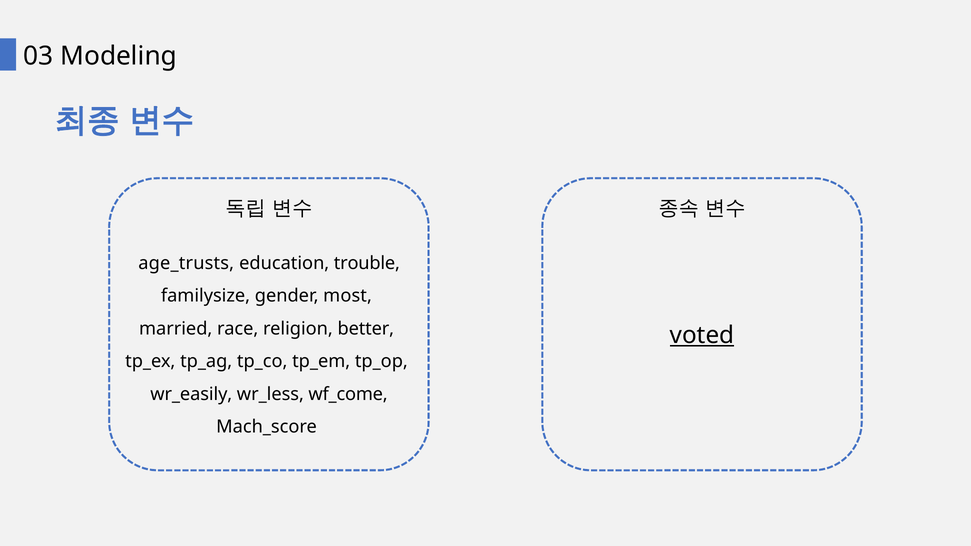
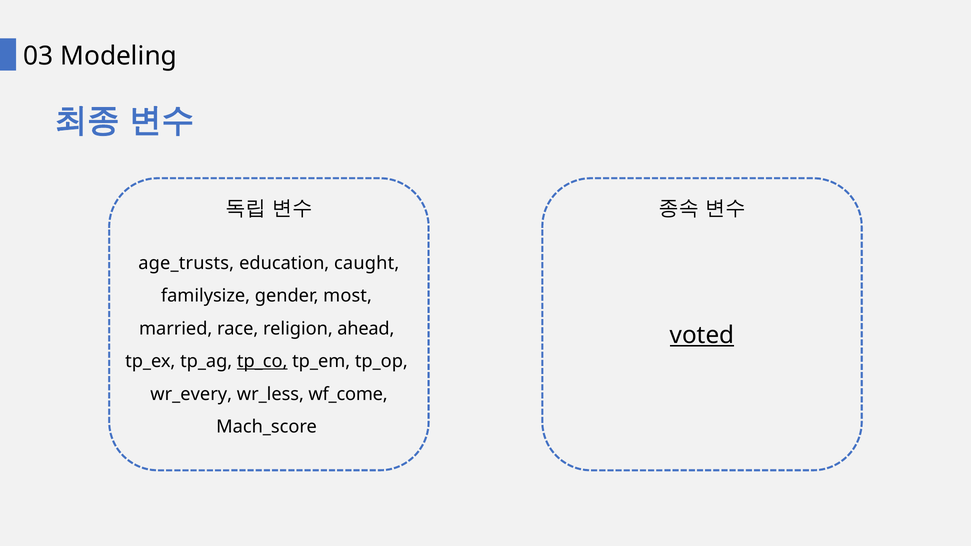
trouble: trouble -> caught
better: better -> ahead
tp_co underline: none -> present
wr_easily: wr_easily -> wr_every
